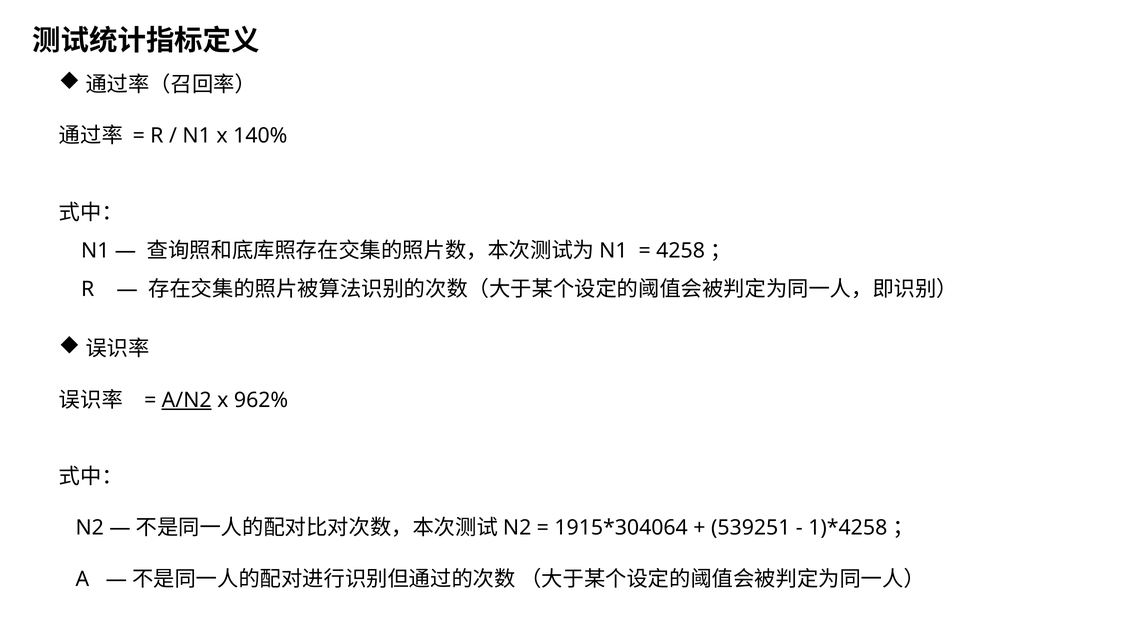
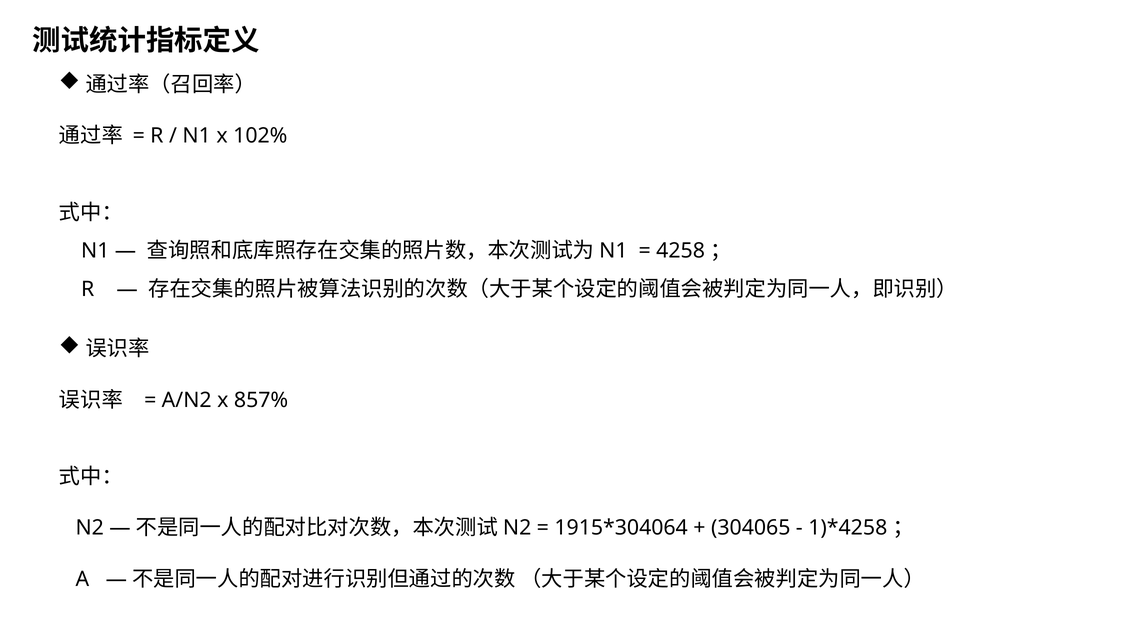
140%: 140% -> 102%
A/N2 underline: present -> none
962%: 962% -> 857%
539251: 539251 -> 304065
